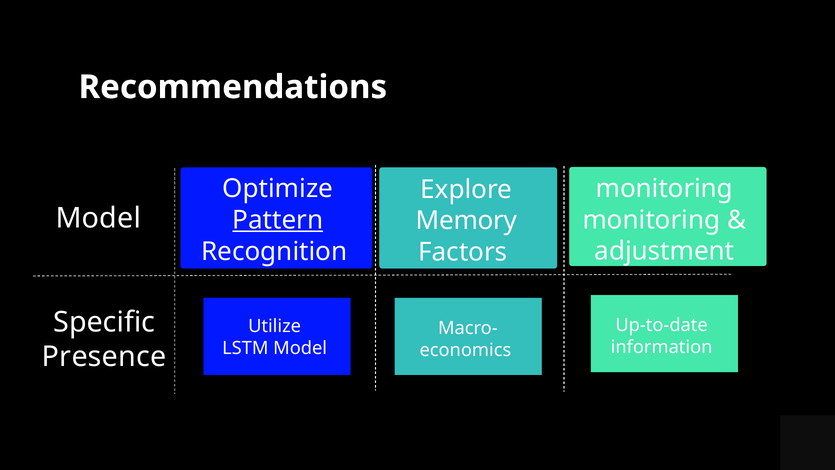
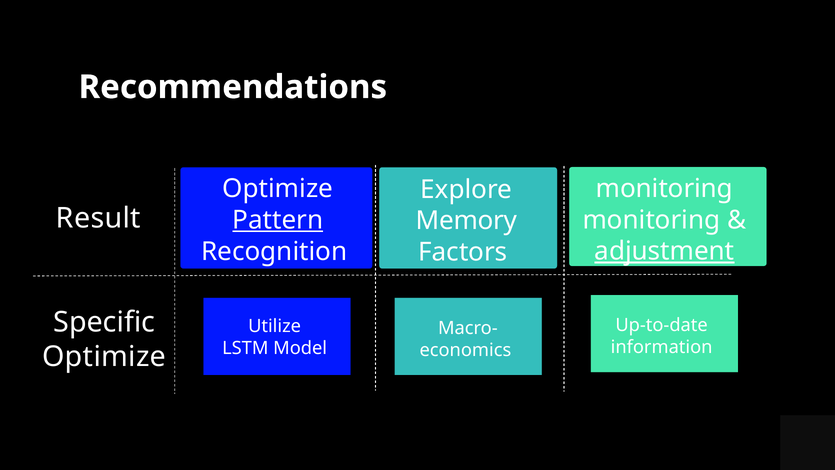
Model at (98, 218): Model -> Result
adjustment underline: none -> present
Presence at (104, 357): Presence -> Optimize
